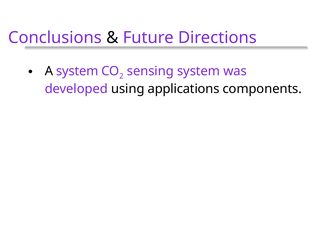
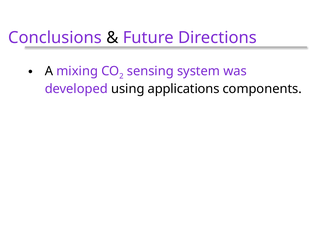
A system: system -> mixing
